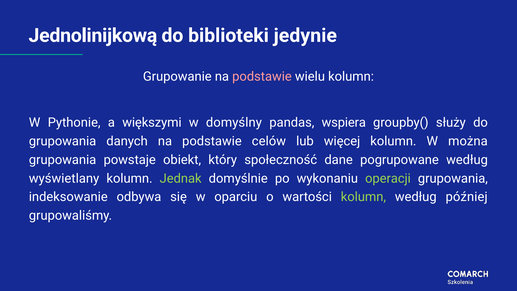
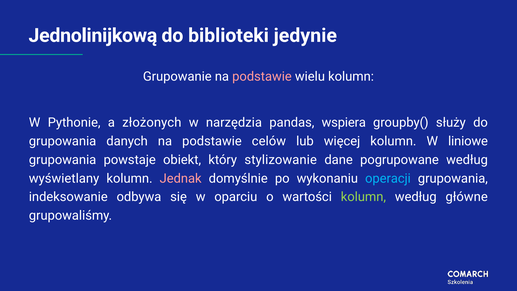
większymi: większymi -> złożonych
domyślny: domyślny -> narzędzia
można: można -> liniowe
społeczność: społeczność -> stylizowanie
Jednak colour: light green -> pink
operacji colour: light green -> light blue
później: później -> główne
